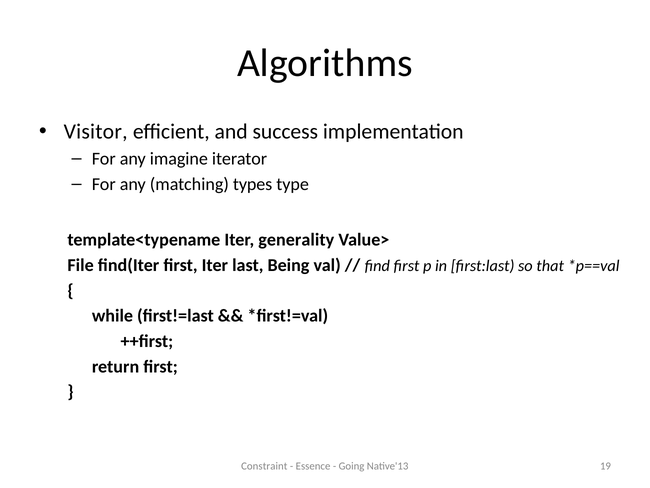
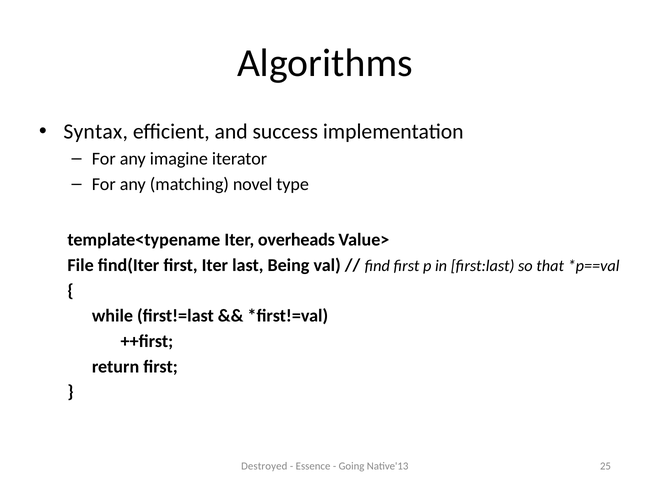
Visitor: Visitor -> Syntax
types: types -> novel
generality: generality -> overheads
Constraint: Constraint -> Destroyed
19: 19 -> 25
